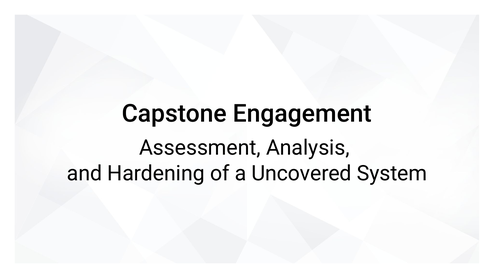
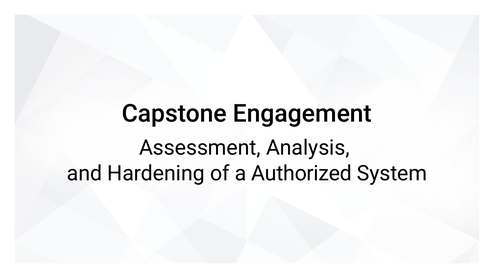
Uncovered: Uncovered -> Authorized
